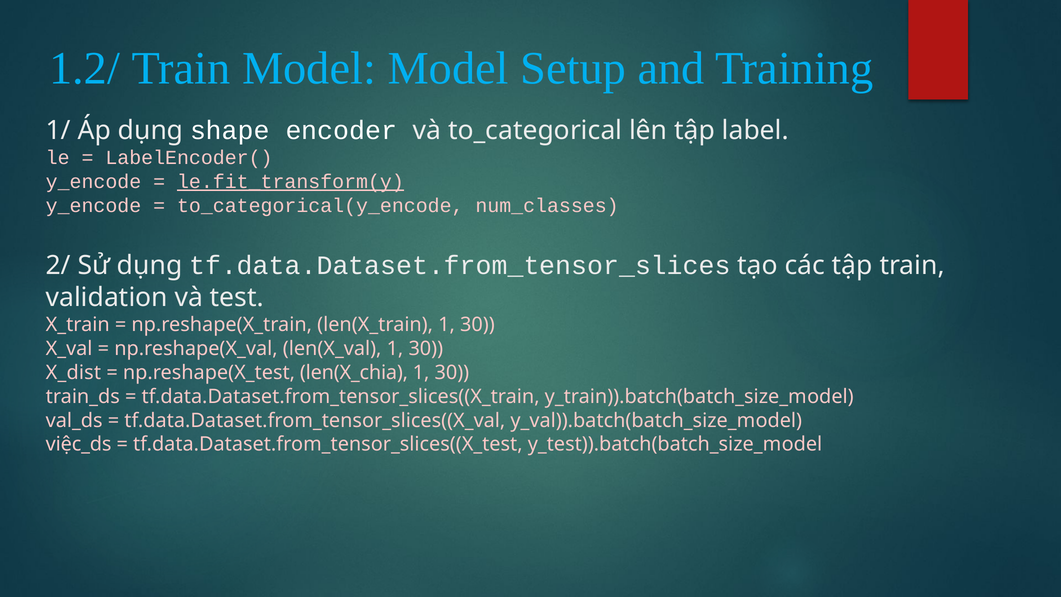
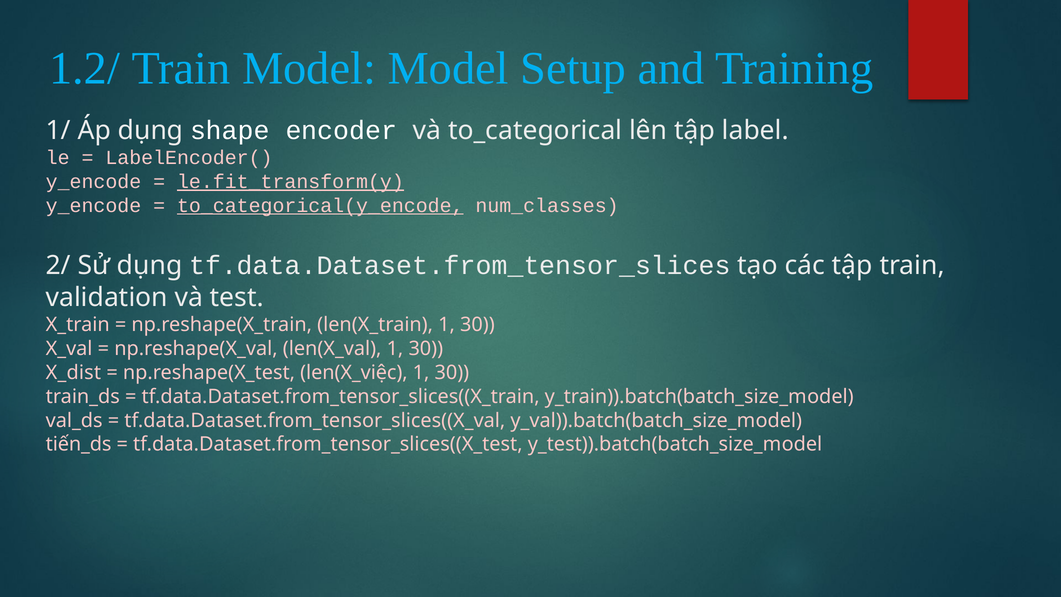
to_categorical(y_encode underline: none -> present
len(X_chia: len(X_chia -> len(X_việc
việc_ds: việc_ds -> tiến_ds
